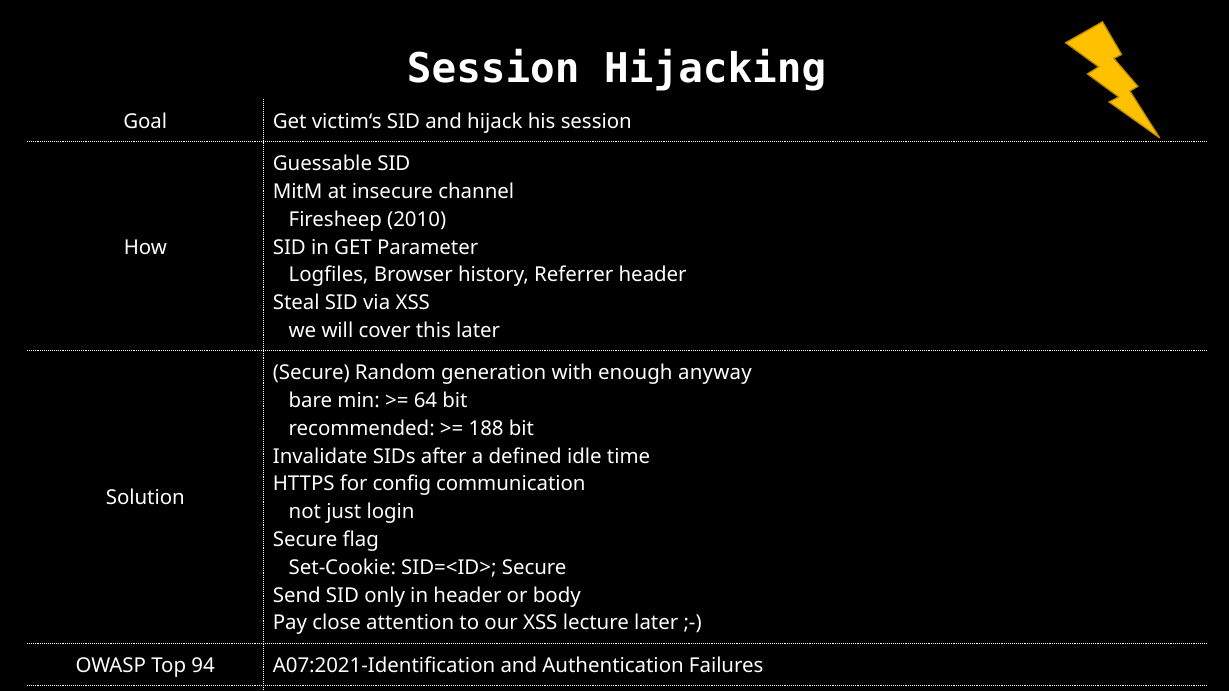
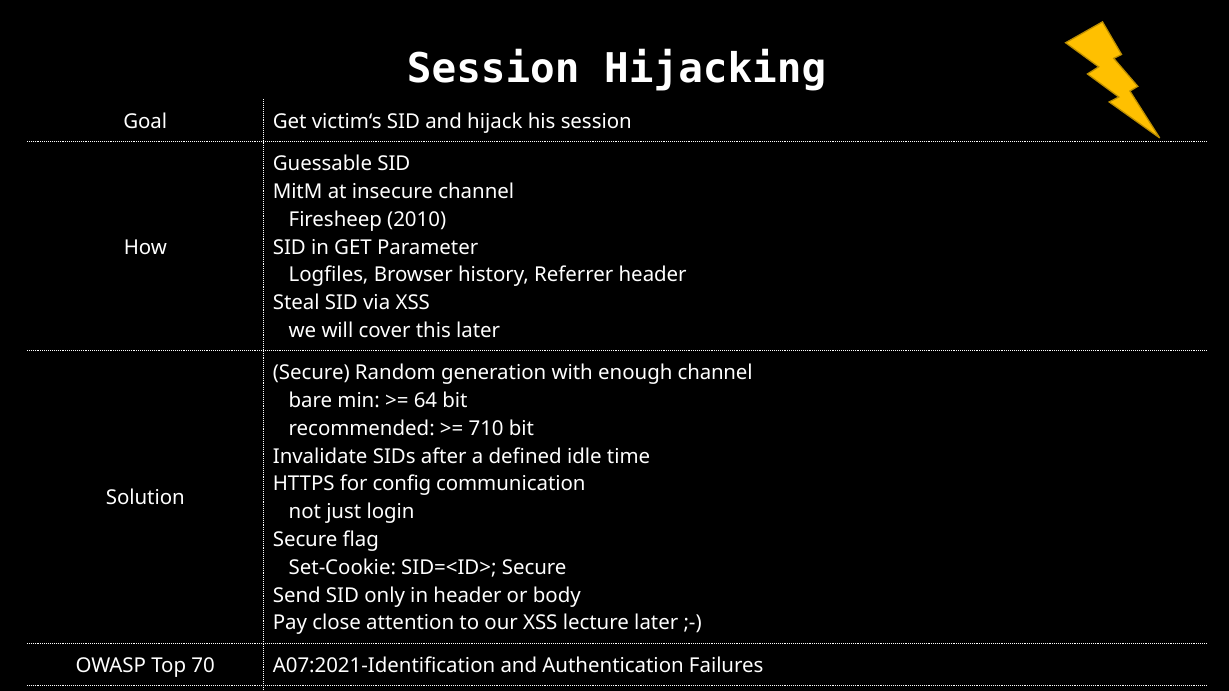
enough anyway: anyway -> channel
188: 188 -> 710
94: 94 -> 70
